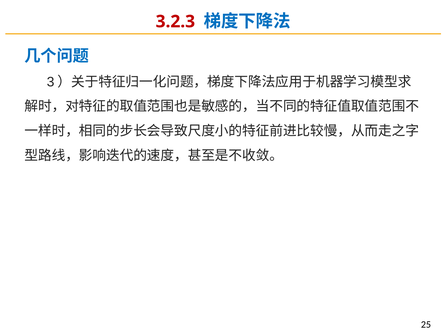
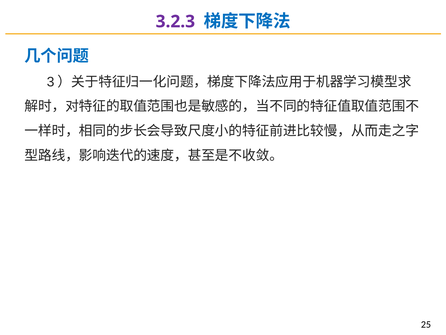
3.2.3 colour: red -> purple
